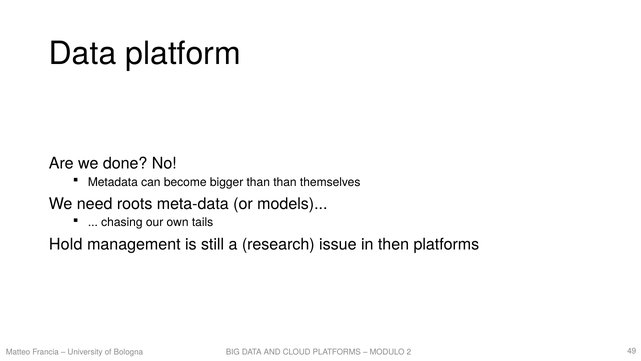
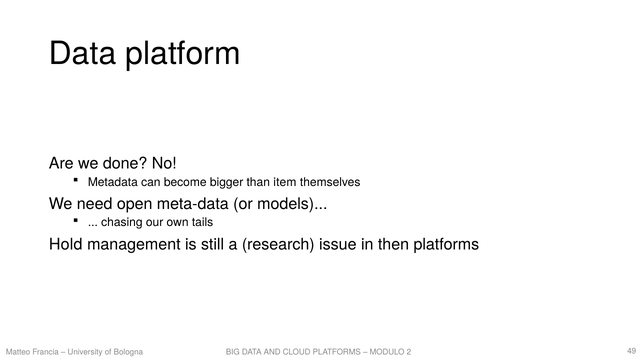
than than: than -> item
roots: roots -> open
